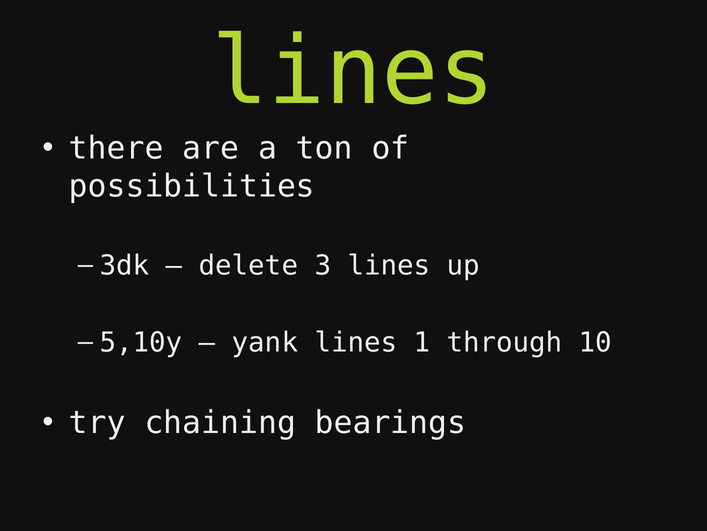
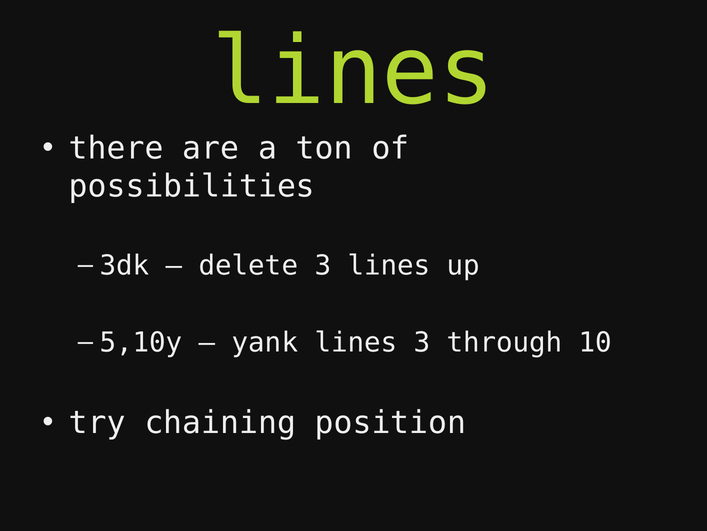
lines 1: 1 -> 3
bearings: bearings -> position
